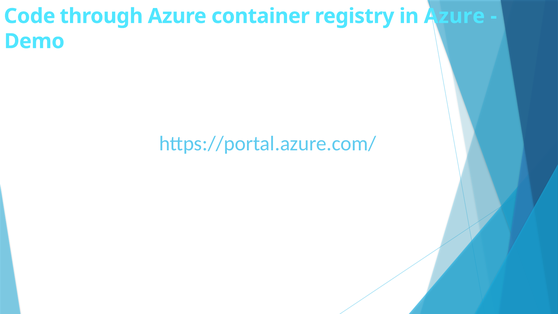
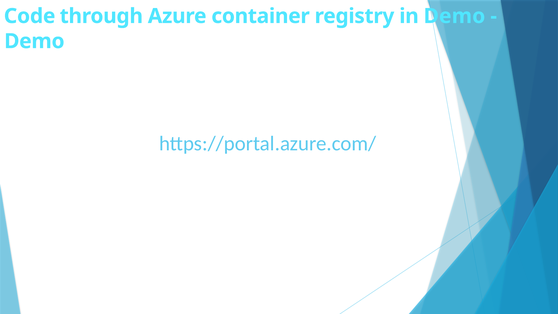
in Azure: Azure -> Demo
